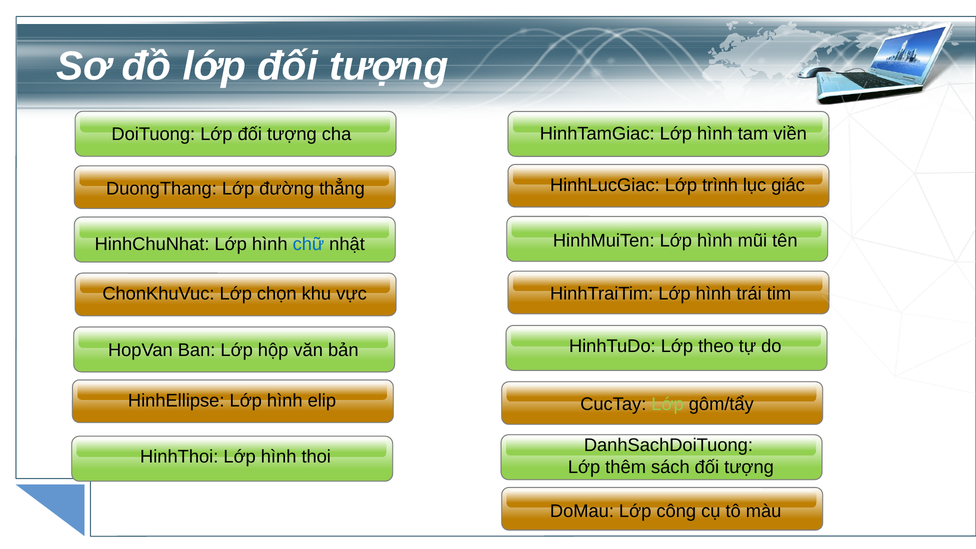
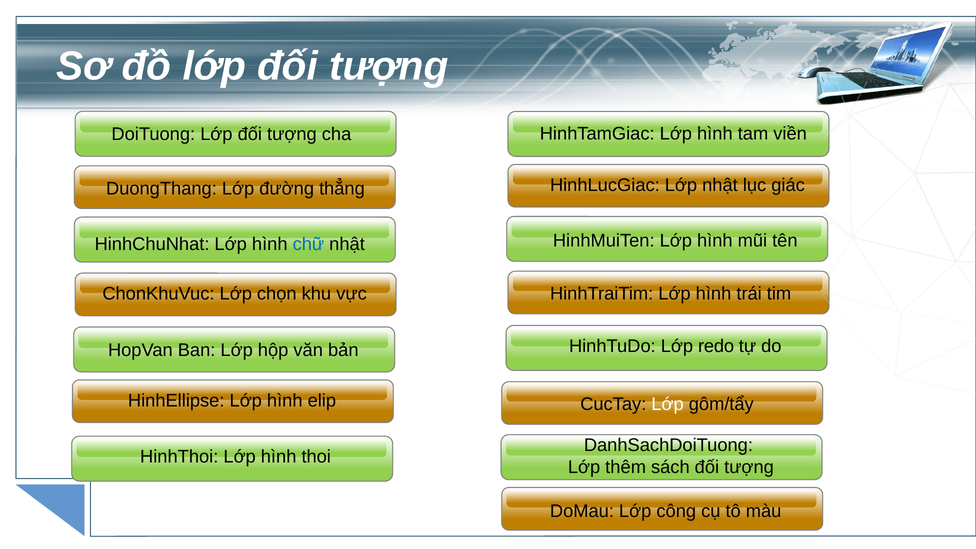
Lớp trình: trình -> nhật
theo: theo -> redo
Lớp at (668, 404) colour: light green -> white
